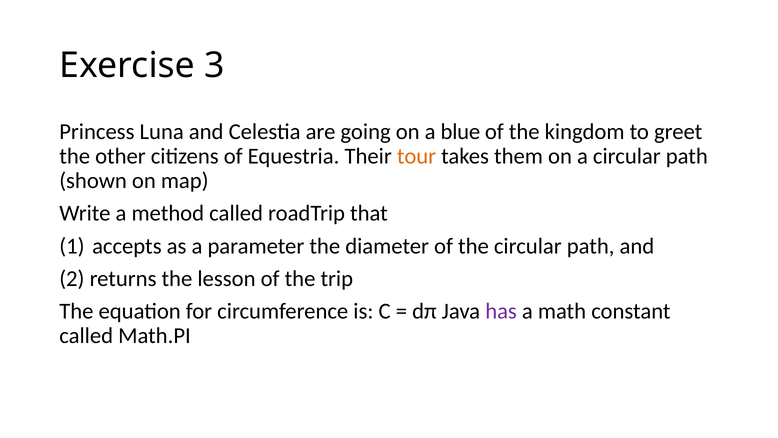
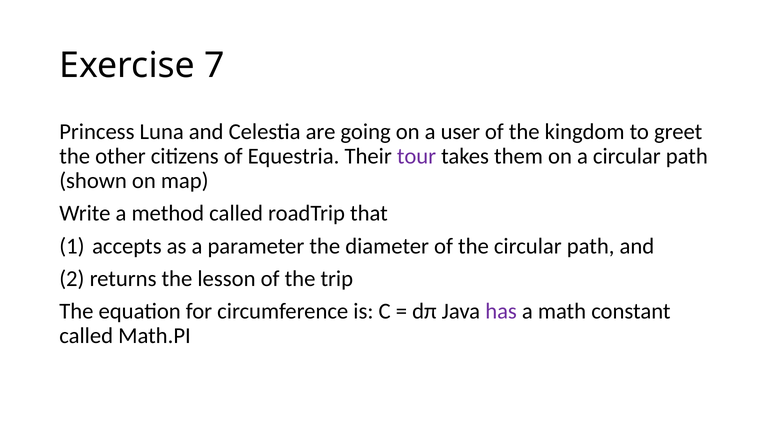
3: 3 -> 7
blue: blue -> user
tour colour: orange -> purple
